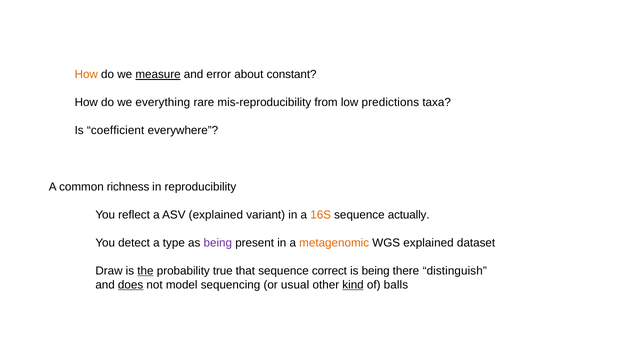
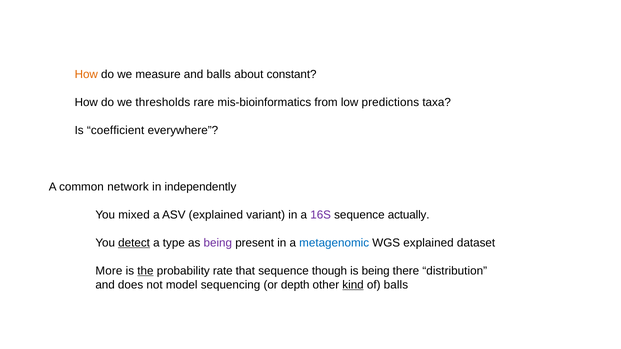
measure underline: present -> none
and error: error -> balls
everything: everything -> thresholds
mis-reproducibility: mis-reproducibility -> mis-bioinformatics
richness: richness -> network
reproducibility: reproducibility -> independently
reflect: reflect -> mixed
16S colour: orange -> purple
detect underline: none -> present
metagenomic colour: orange -> blue
Draw: Draw -> More
true: true -> rate
correct: correct -> though
distinguish: distinguish -> distribution
does underline: present -> none
usual: usual -> depth
